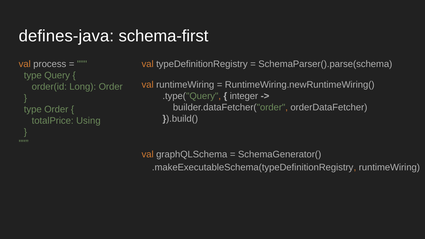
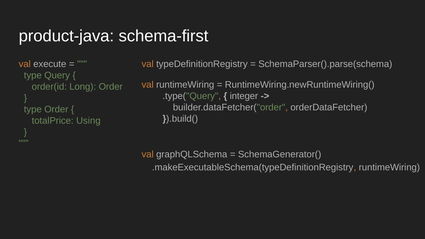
defines-java: defines-java -> product-java
process: process -> execute
